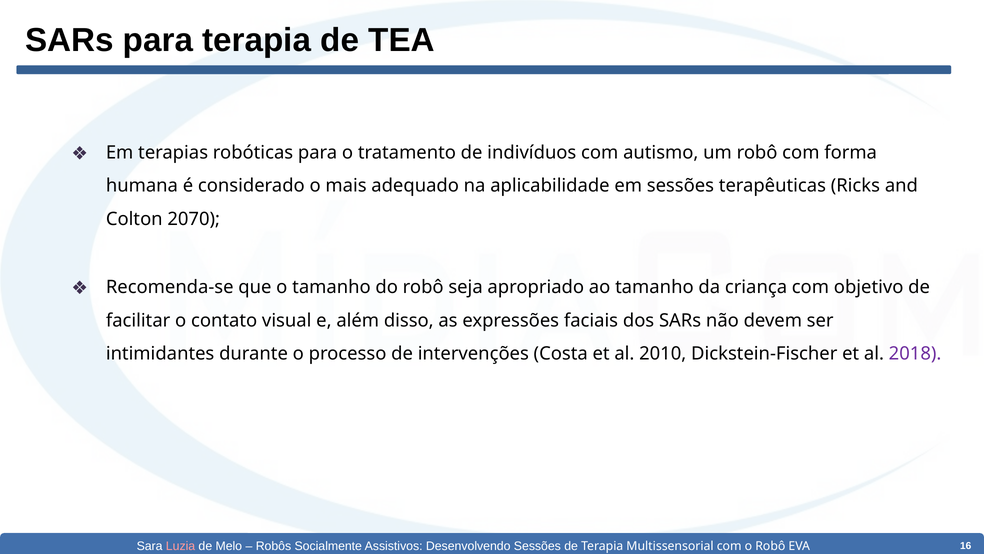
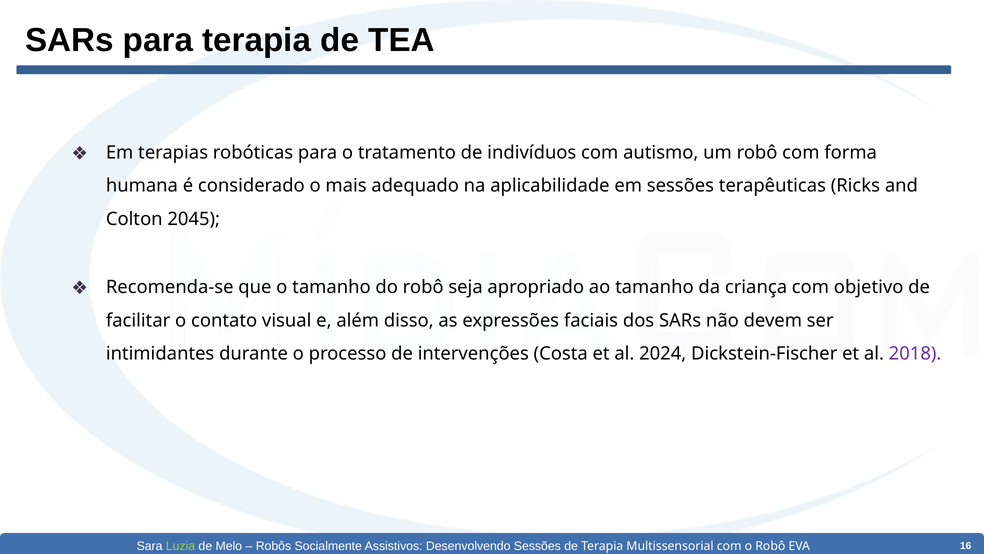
2070: 2070 -> 2045
2010: 2010 -> 2024
Luzia colour: pink -> light green
